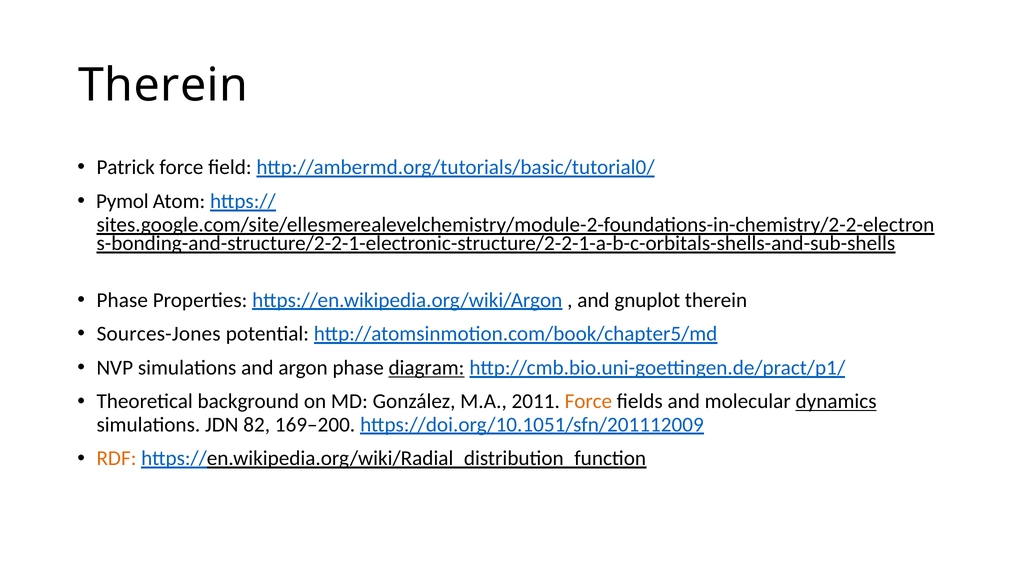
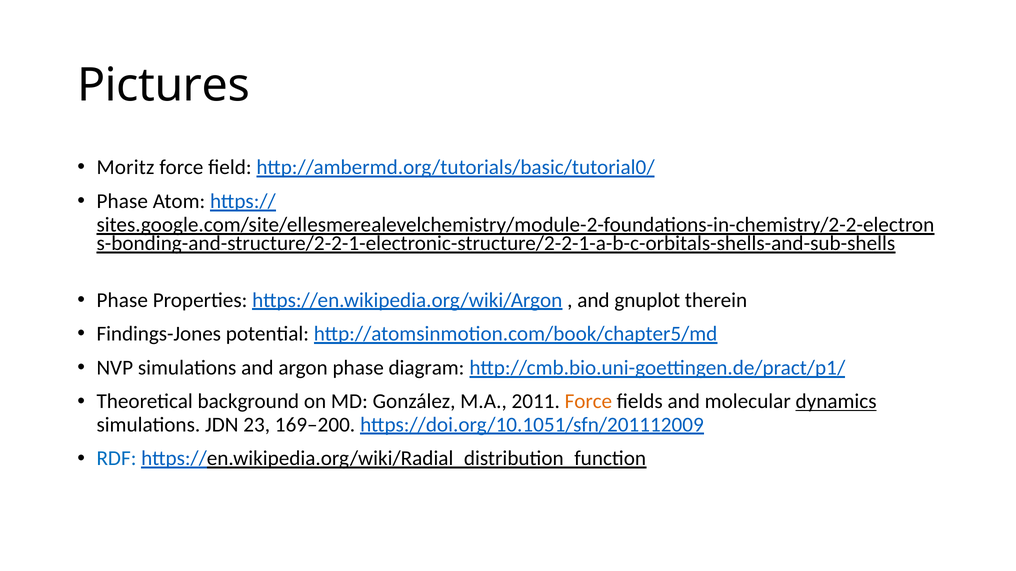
Therein at (163, 85): Therein -> Pictures
Patrick: Patrick -> Moritz
Pymol at (122, 202): Pymol -> Phase
Sources-Jones: Sources-Jones -> Findings-Jones
diagram underline: present -> none
82: 82 -> 23
RDF colour: orange -> blue
